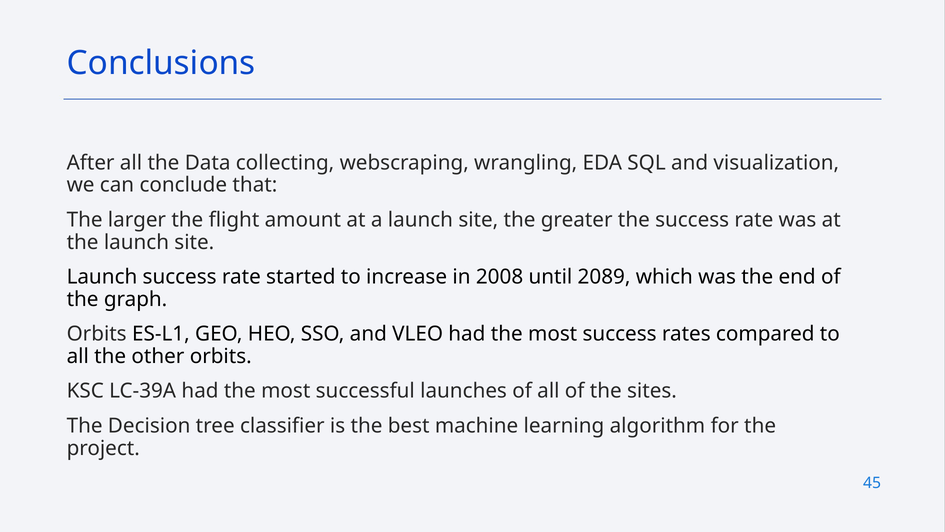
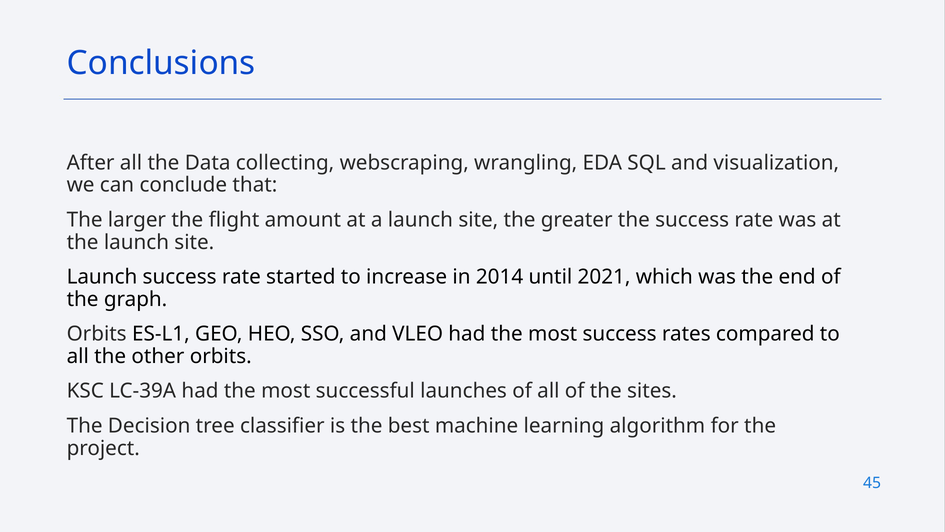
2008: 2008 -> 2014
2089: 2089 -> 2021
